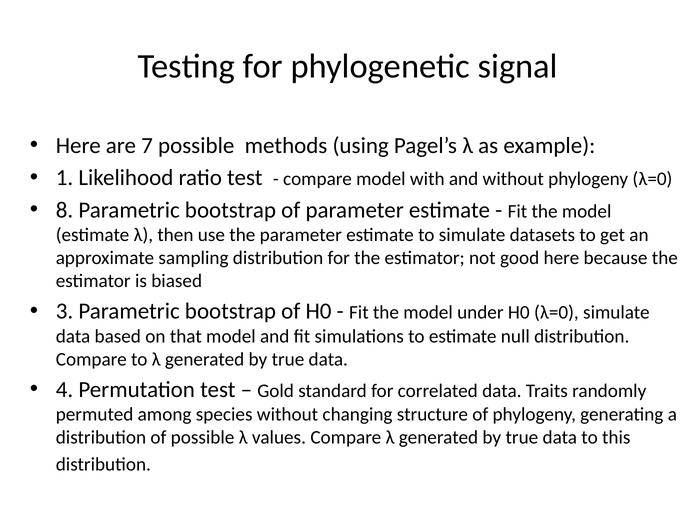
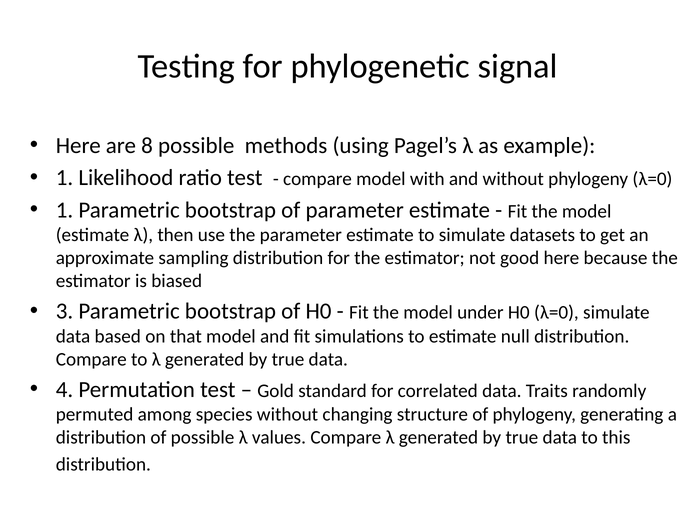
7: 7 -> 8
8 at (65, 210): 8 -> 1
